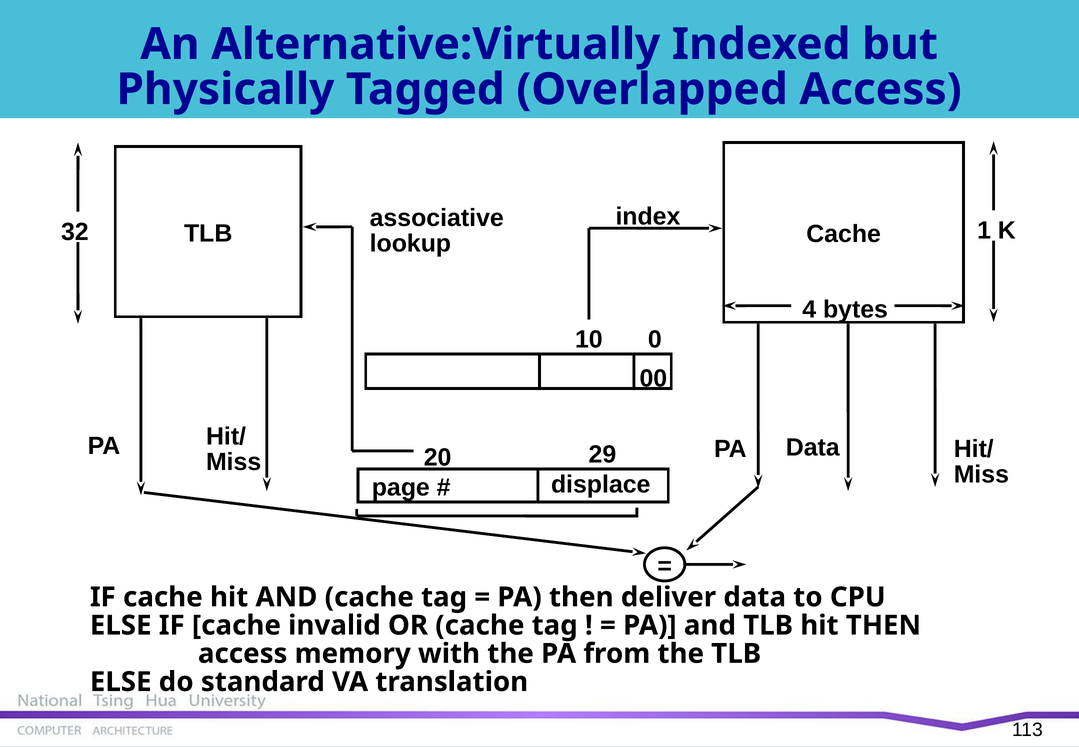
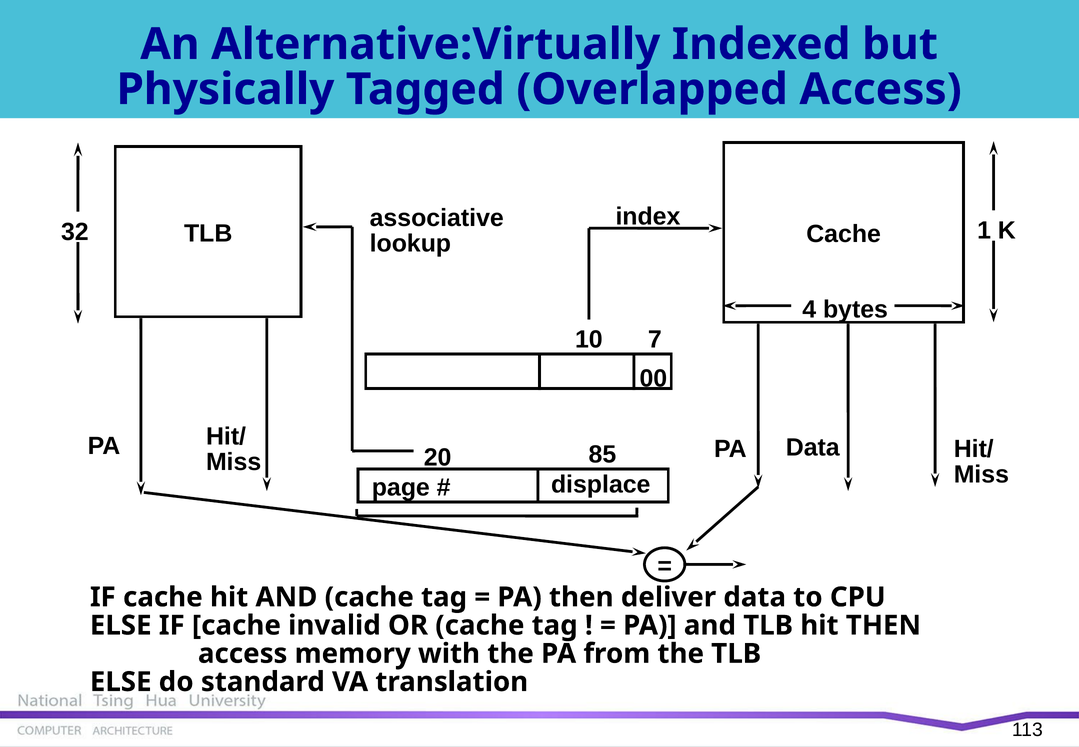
0: 0 -> 7
29: 29 -> 85
